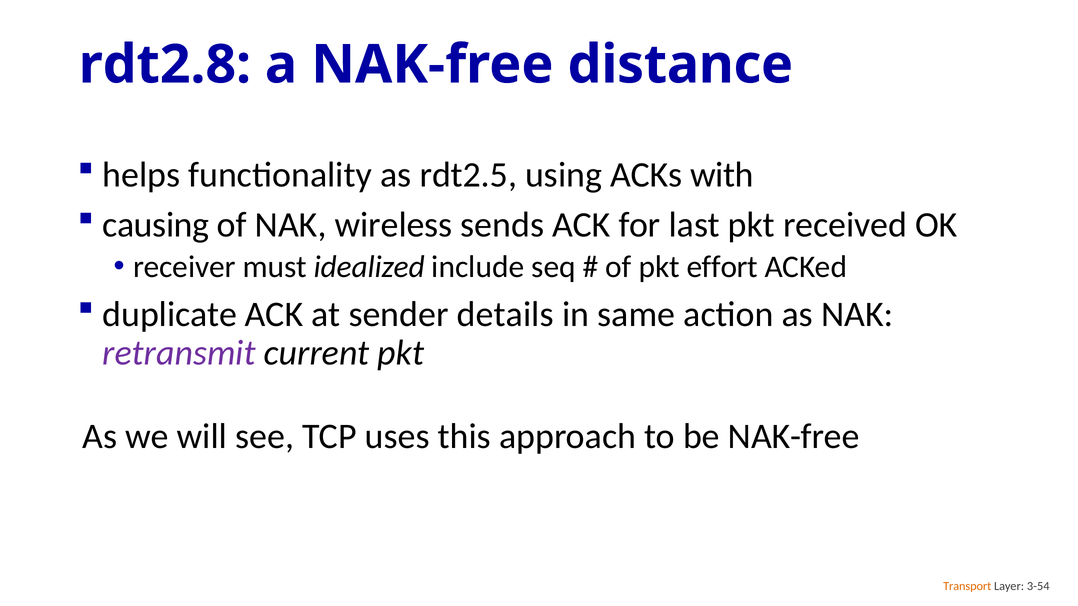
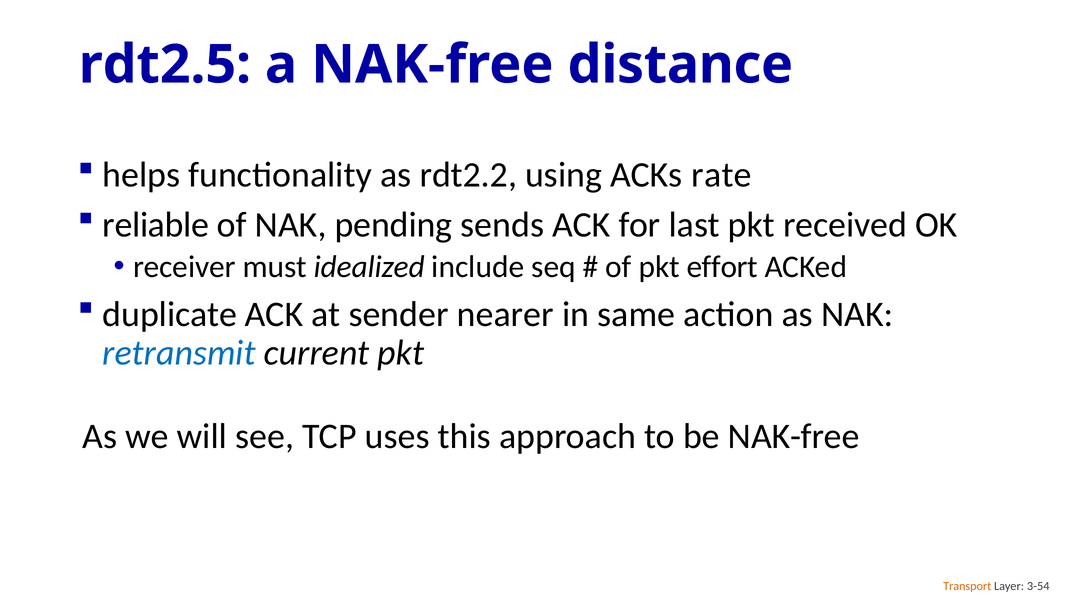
rdt2.8: rdt2.8 -> rdt2.5
rdt2.5: rdt2.5 -> rdt2.2
with: with -> rate
causing: causing -> reliable
wireless: wireless -> pending
details: details -> nearer
retransmit colour: purple -> blue
